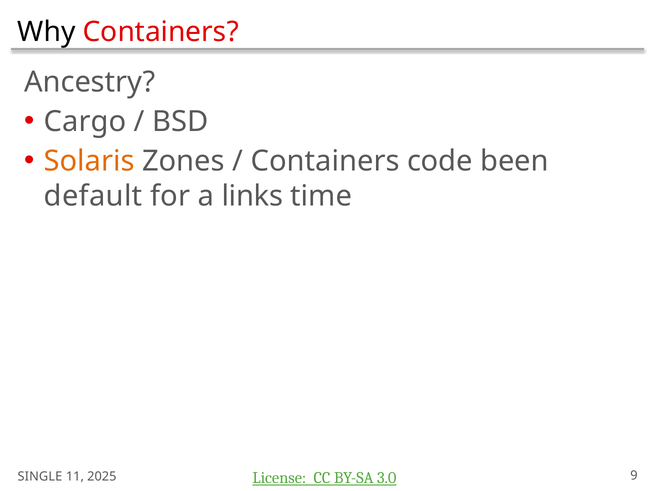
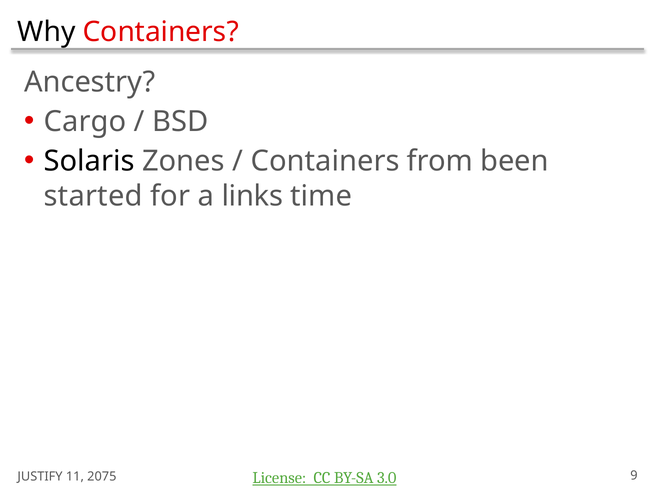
Solaris colour: orange -> black
code: code -> from
default: default -> started
SINGLE: SINGLE -> JUSTIFY
2025: 2025 -> 2075
